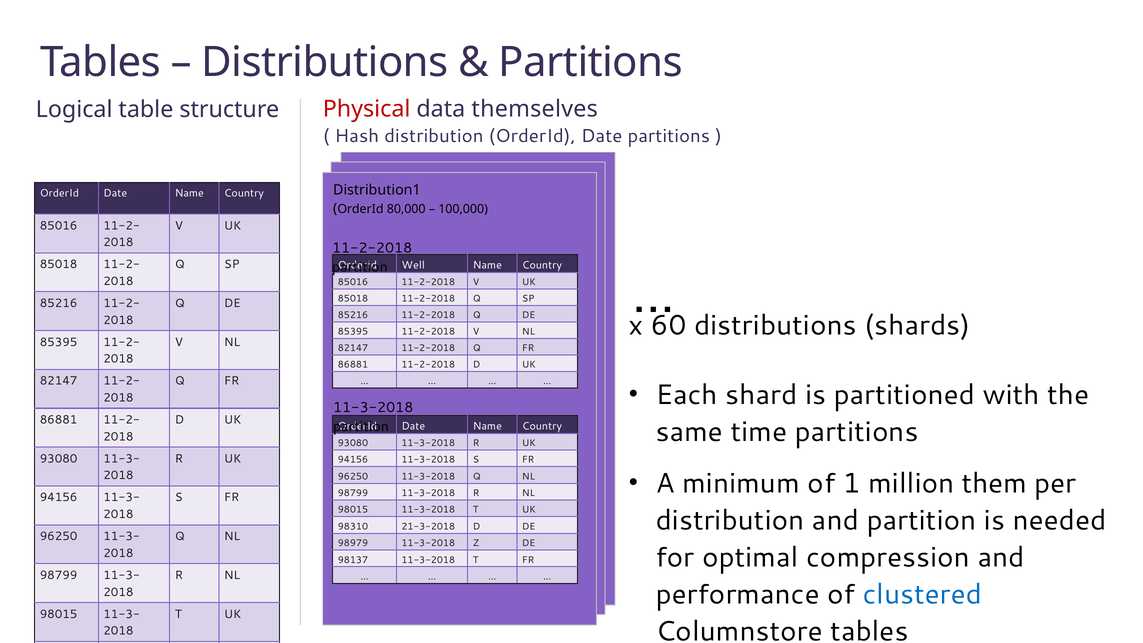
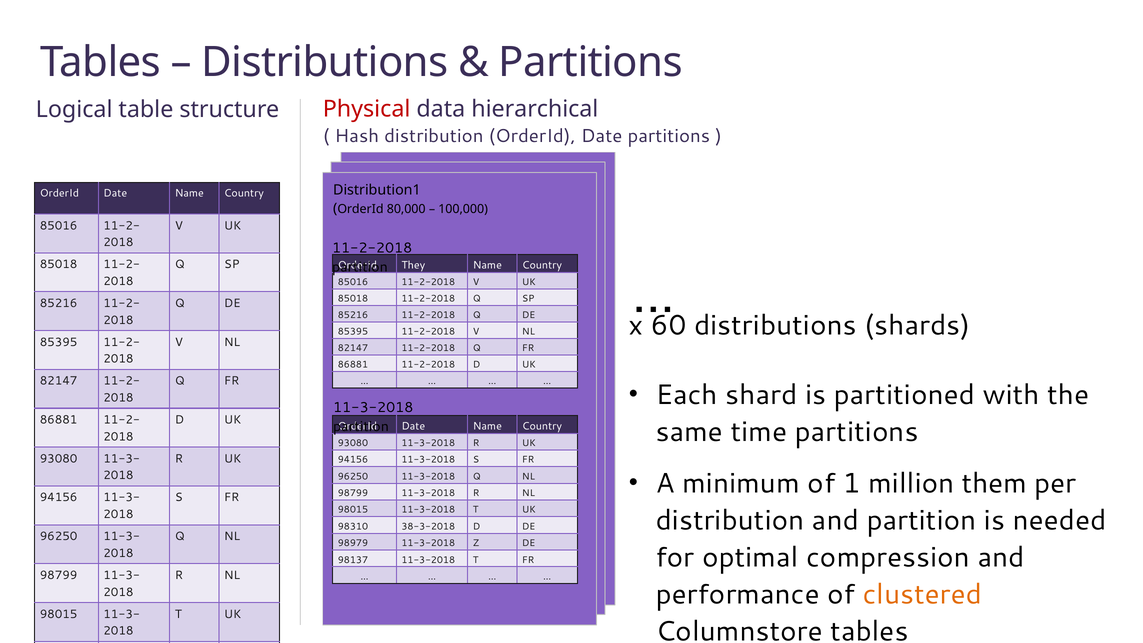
themselves: themselves -> hierarchical
Well: Well -> They
21-3-2018: 21-3-2018 -> 38-3-2018
clustered colour: blue -> orange
